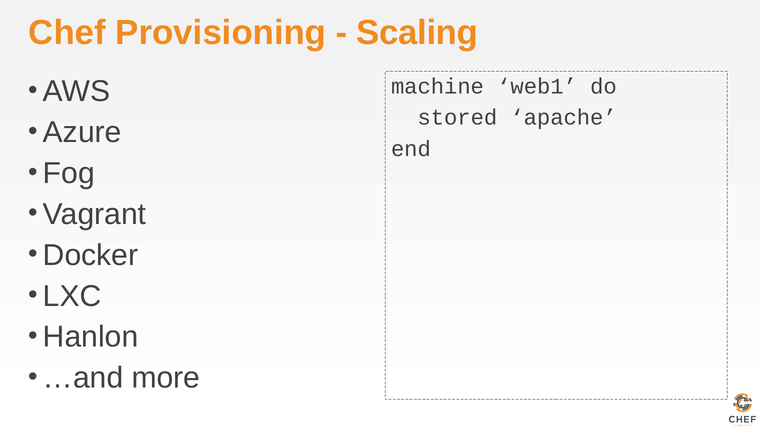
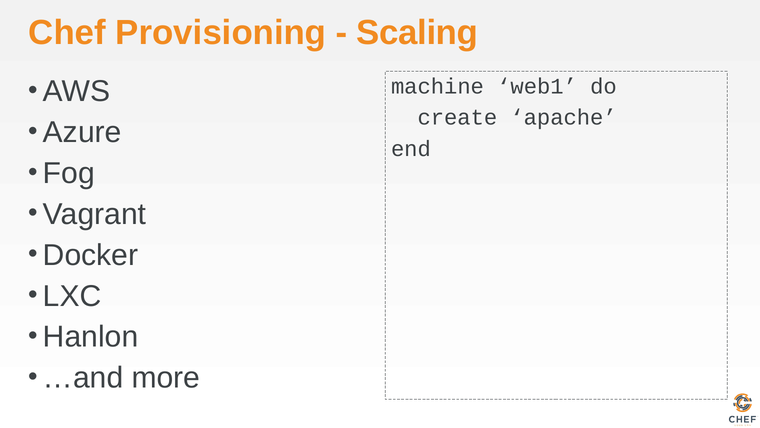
stored: stored -> create
